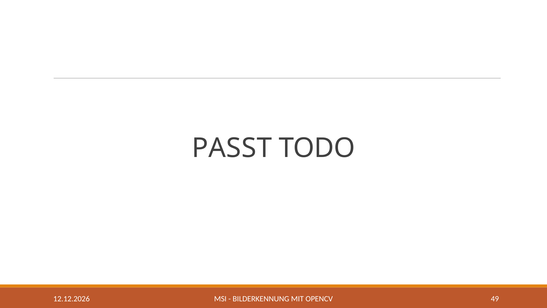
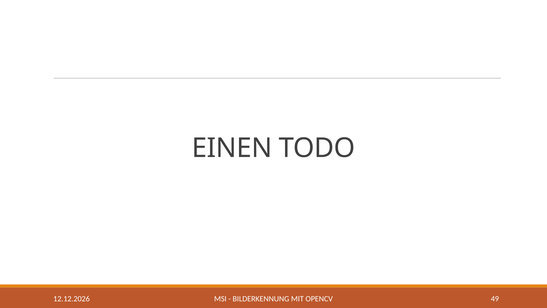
PASST: PASST -> EINEN
